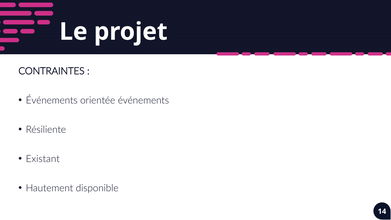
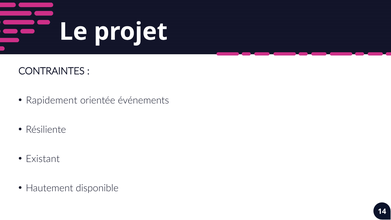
Événements at (52, 100): Événements -> Rapidement
